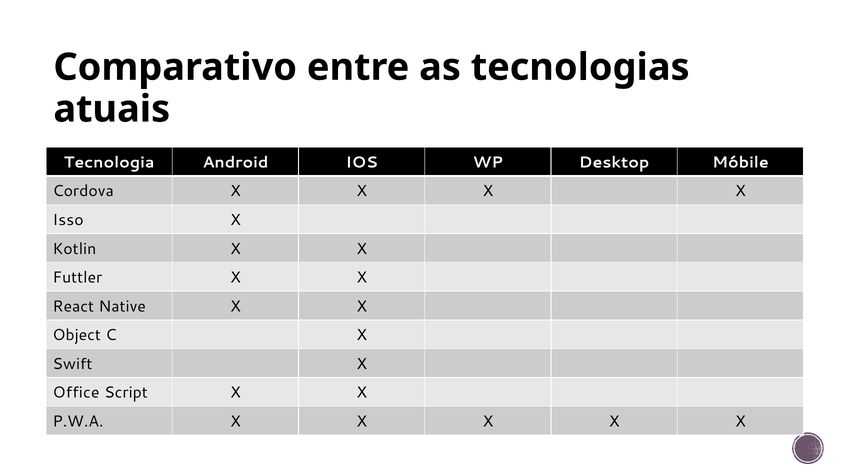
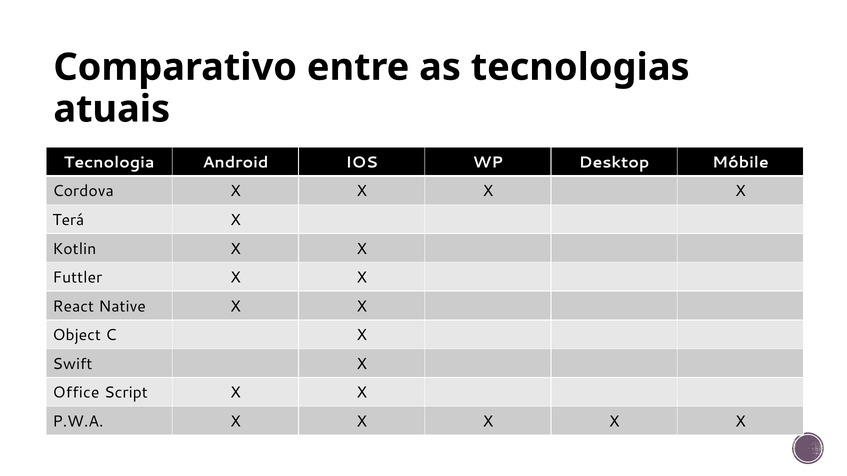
Isso: Isso -> Terá
